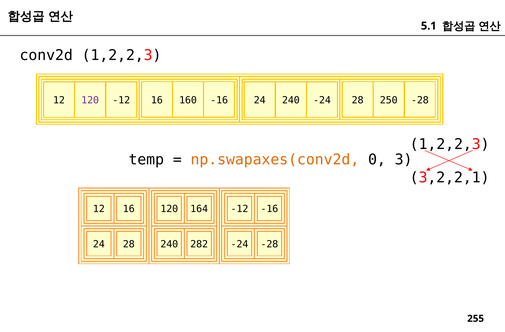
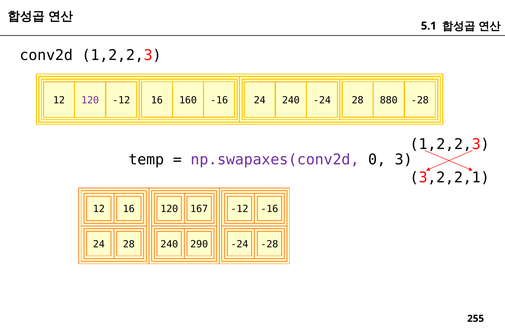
250: 250 -> 880
np.swapaxes(conv2d colour: orange -> purple
164: 164 -> 167
282: 282 -> 290
